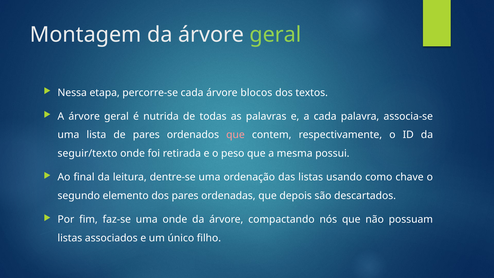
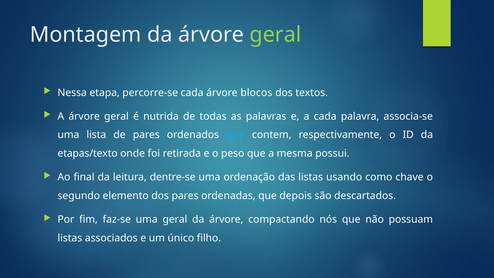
que at (235, 135) colour: pink -> light blue
seguir/texto: seguir/texto -> etapas/texto
uma onde: onde -> geral
